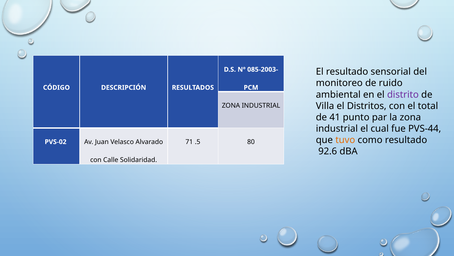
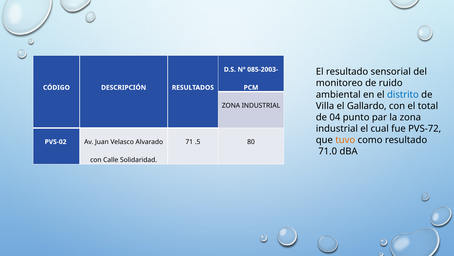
distrito colour: purple -> blue
Distritos: Distritos -> Gallardo
41: 41 -> 04
PVS-44: PVS-44 -> PVS-72
92.6: 92.6 -> 71.0
